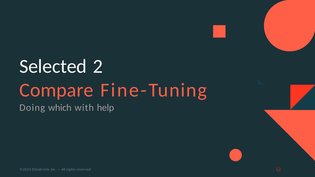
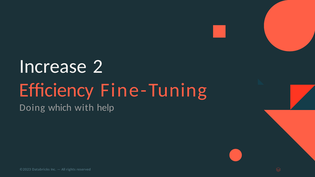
Selected: Selected -> Increase
Compare: Compare -> Efﬁciency
